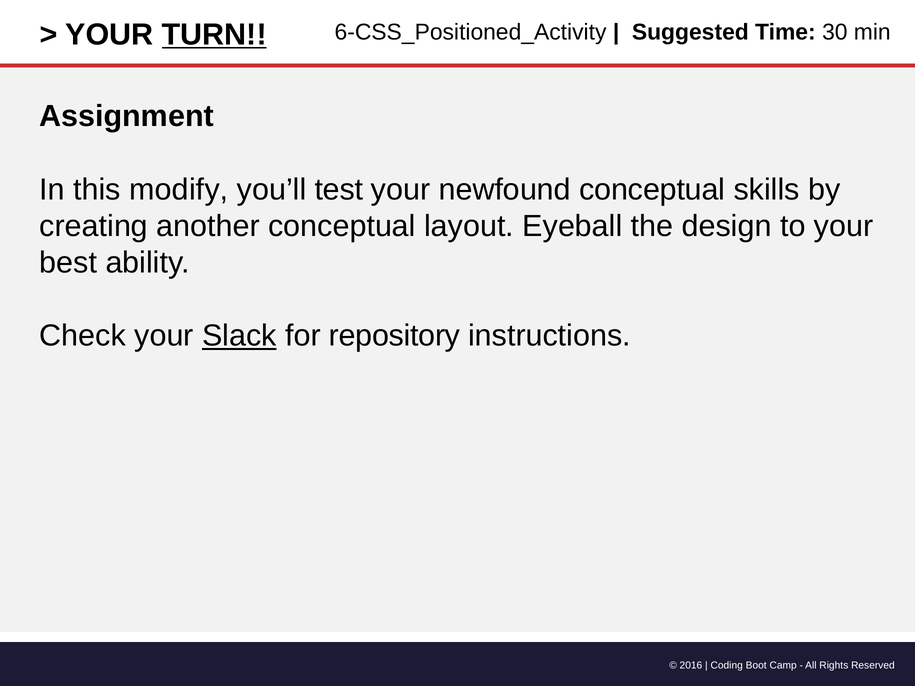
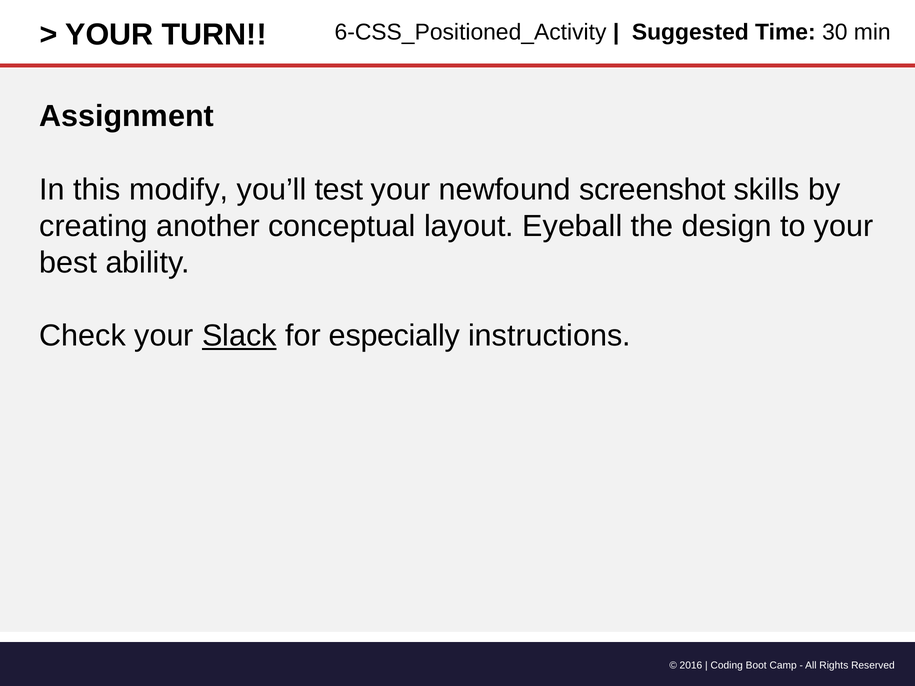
TURN underline: present -> none
newfound conceptual: conceptual -> screenshot
repository: repository -> especially
